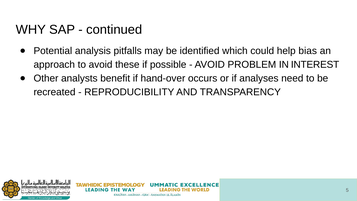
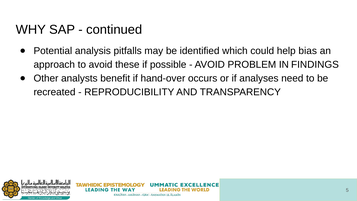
INTEREST: INTEREST -> FINDINGS
